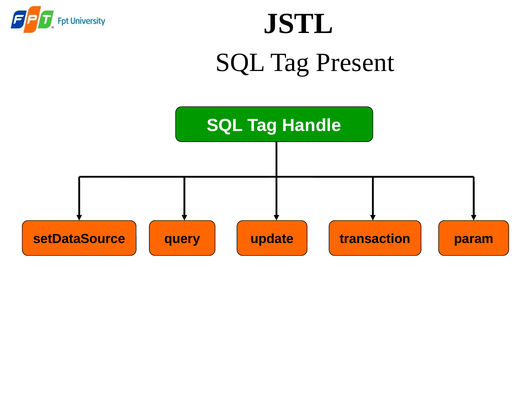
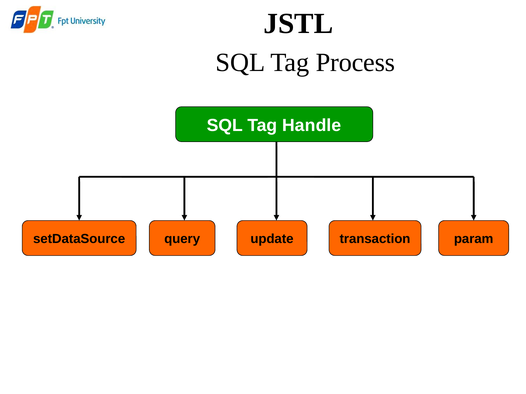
Present: Present -> Process
